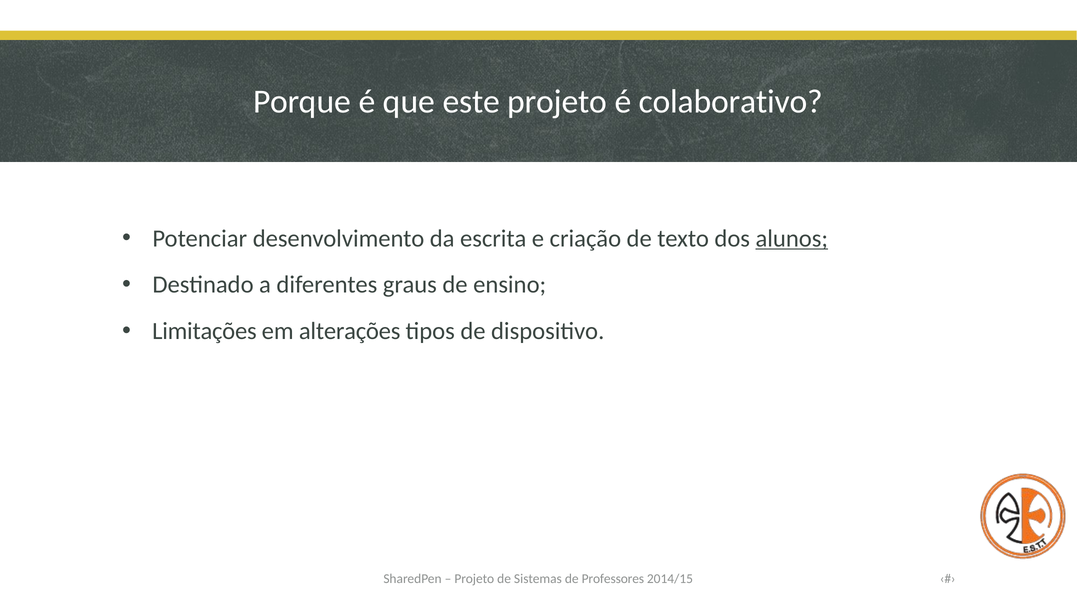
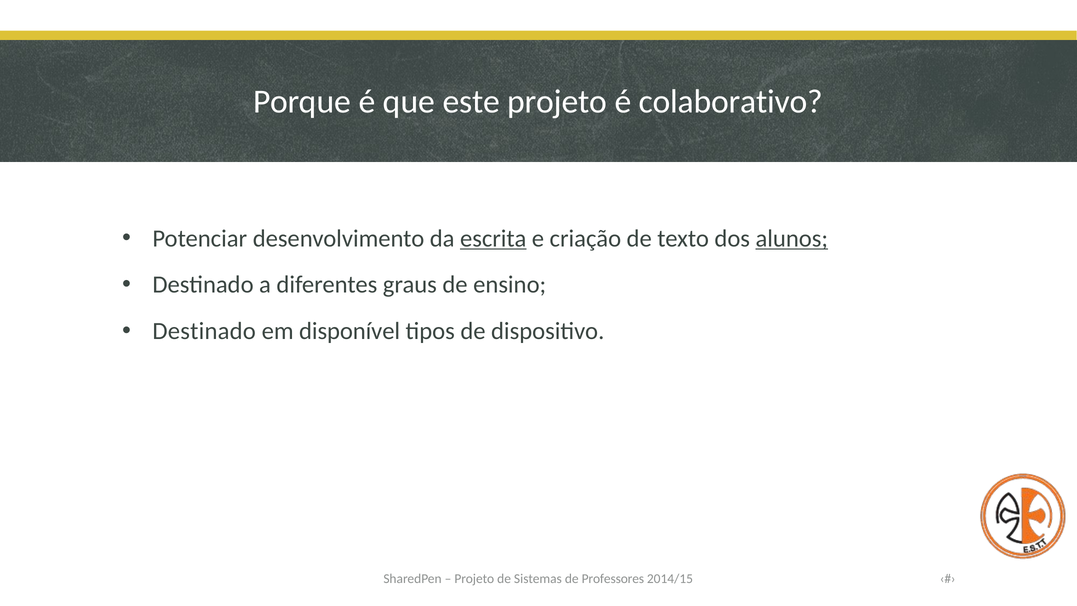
escrita underline: none -> present
Limitações at (204, 331): Limitações -> Destinado
alterações: alterações -> disponível
